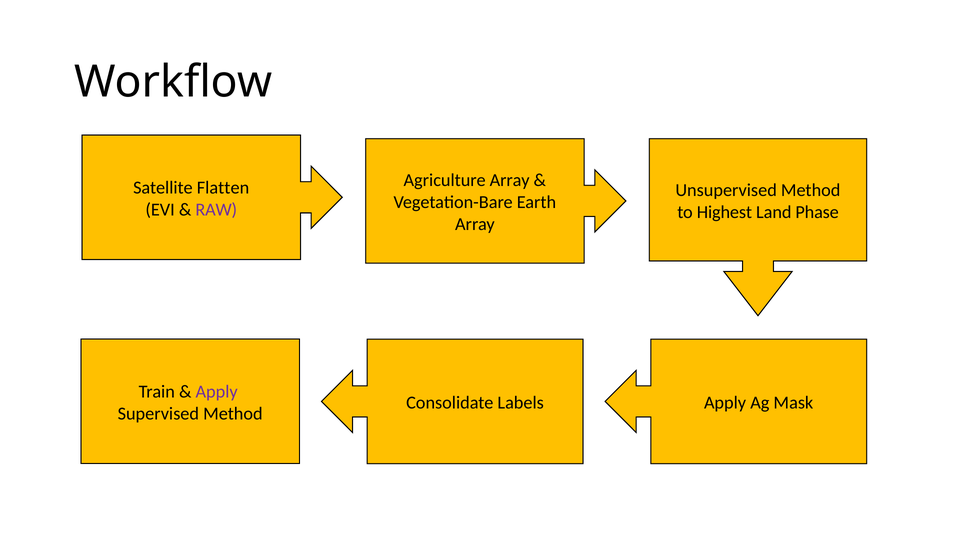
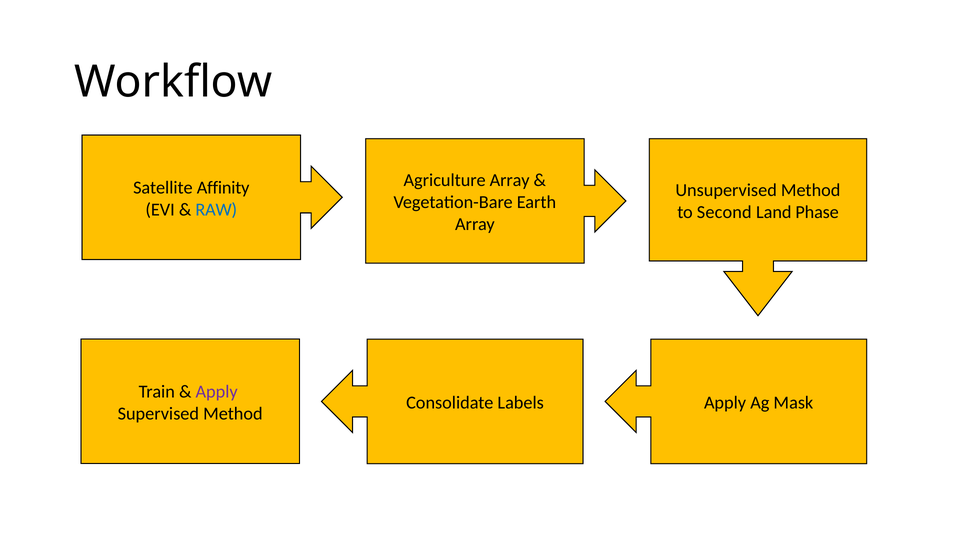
Flatten: Flatten -> Affinity
RAW colour: purple -> blue
Highest: Highest -> Second
